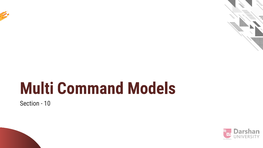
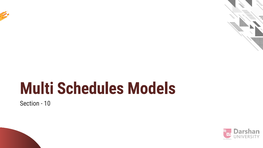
Command: Command -> Schedules
